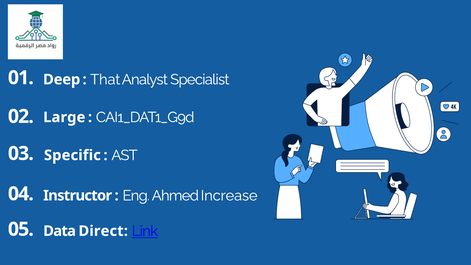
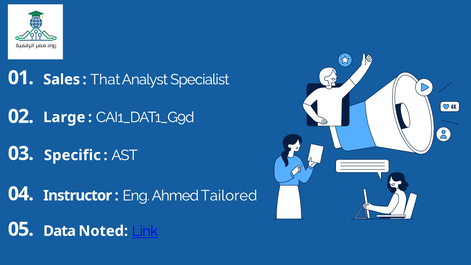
Deep: Deep -> Sales
Increase: Increase -> Tailored
Direct: Direct -> Noted
